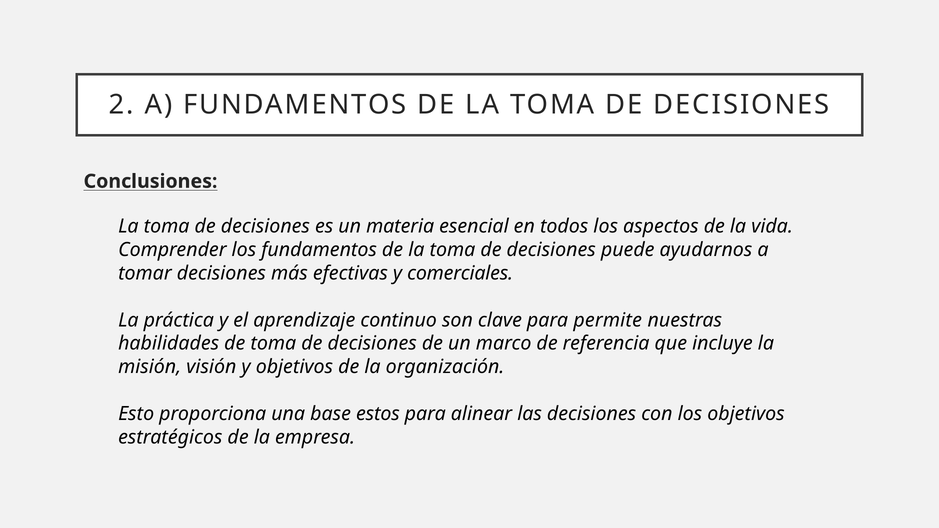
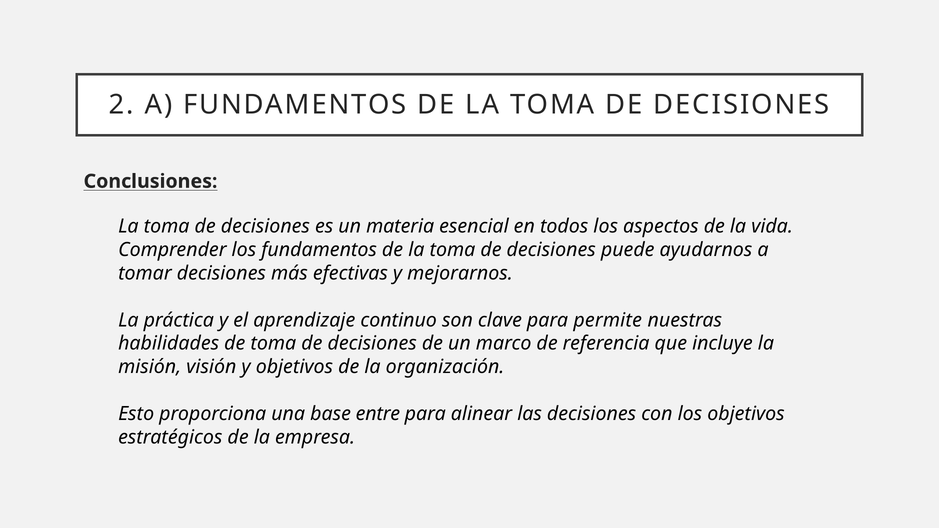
comerciales: comerciales -> mejorarnos
estos: estos -> entre
